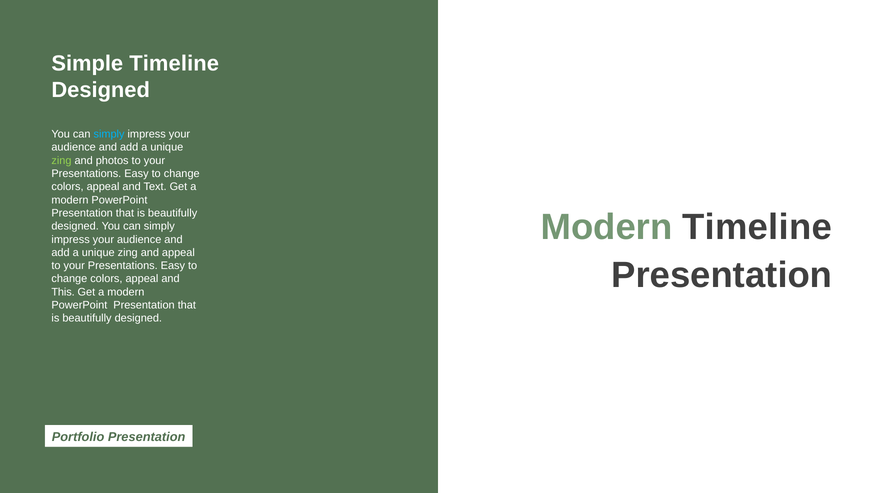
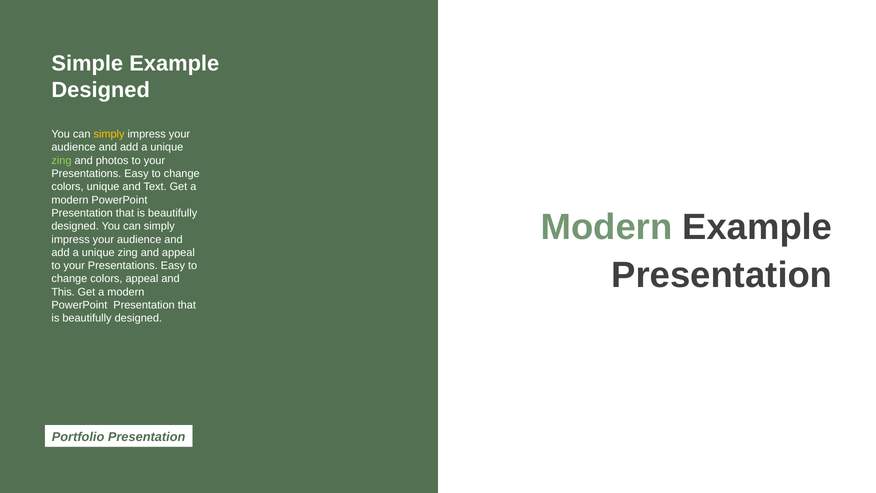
Simple Timeline: Timeline -> Example
simply at (109, 134) colour: light blue -> yellow
appeal at (103, 187): appeal -> unique
Modern Timeline: Timeline -> Example
